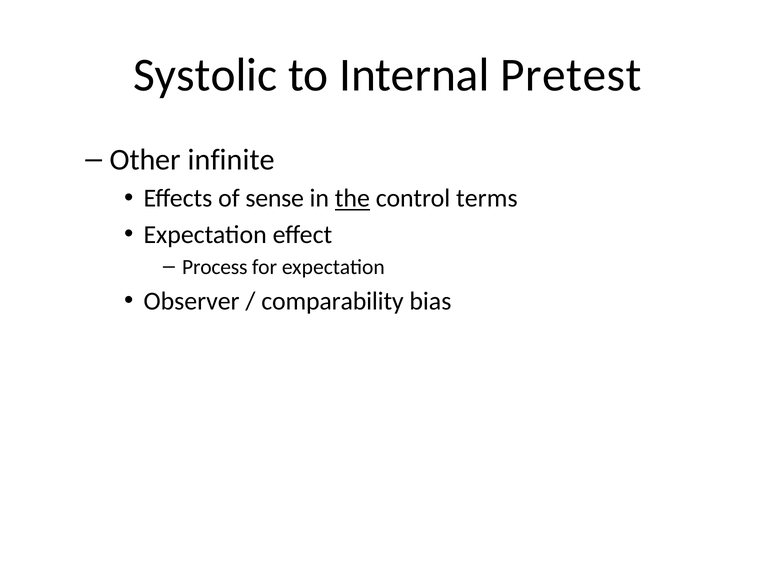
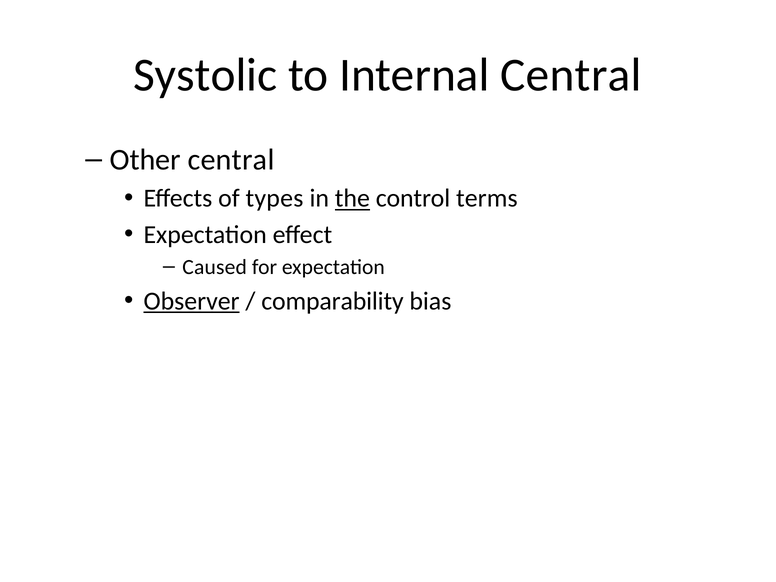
Internal Pretest: Pretest -> Central
Other infinite: infinite -> central
sense: sense -> types
Process: Process -> Caused
Observer underline: none -> present
